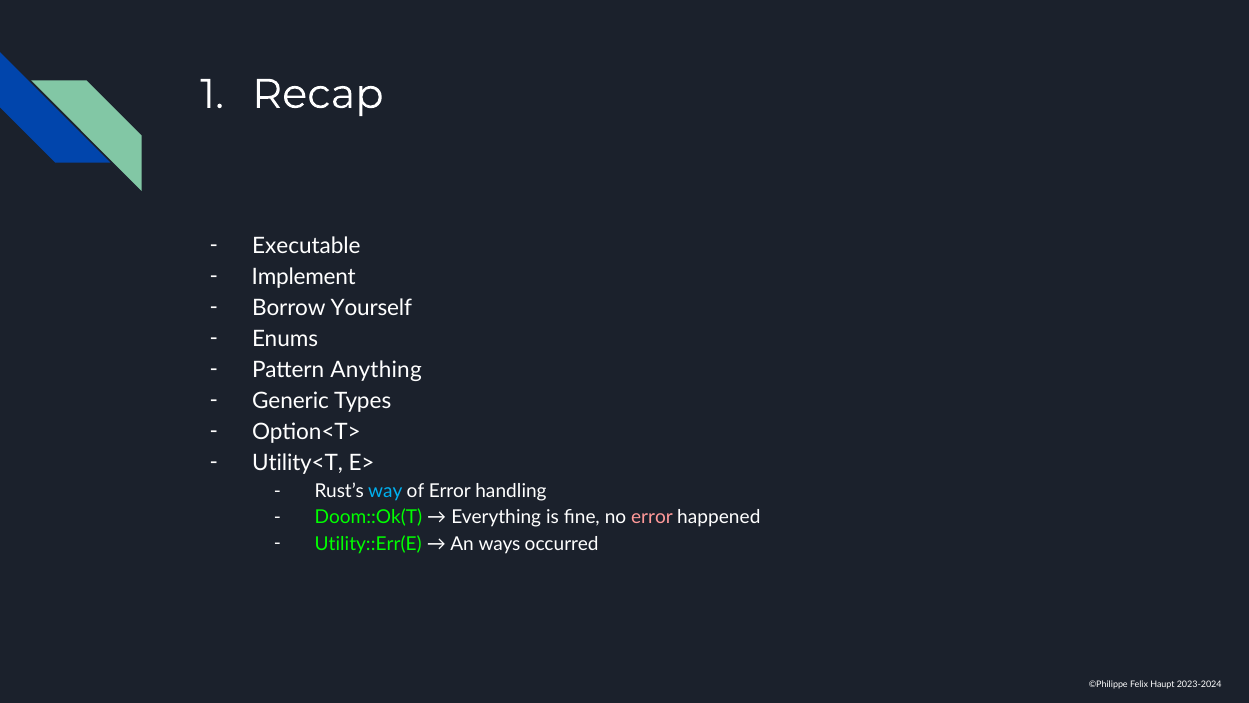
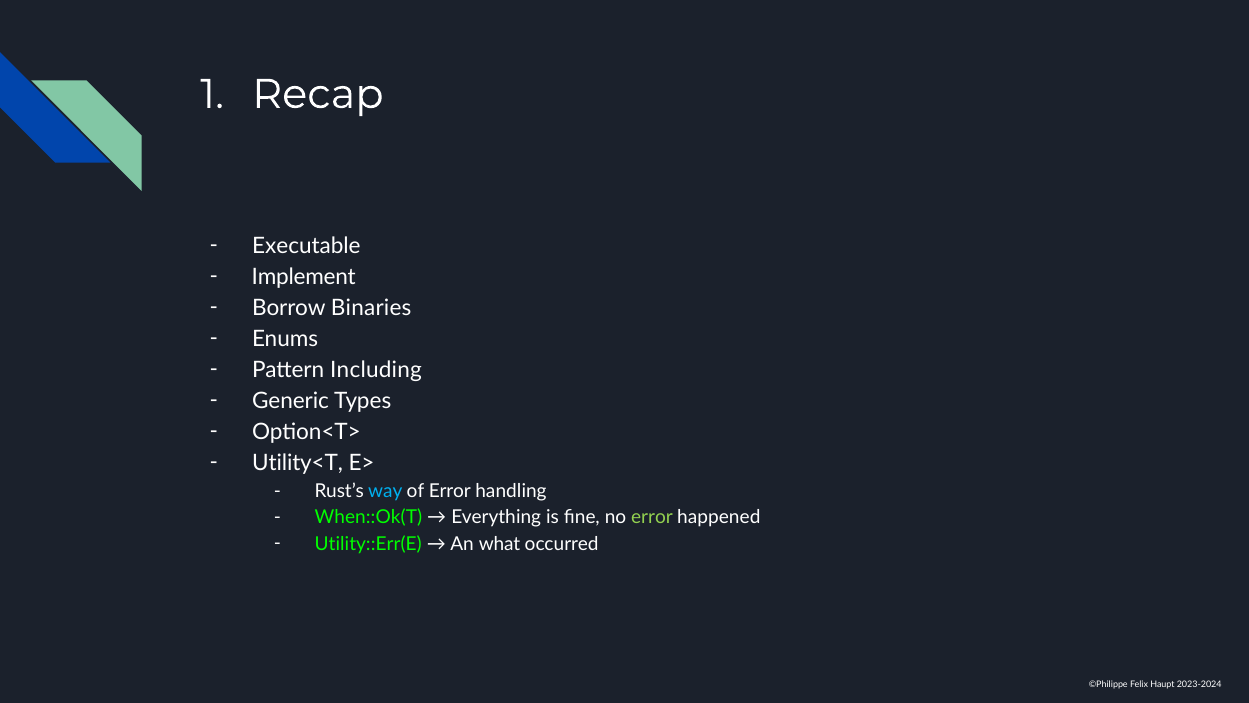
Yourself: Yourself -> Binaries
Anything: Anything -> Including
Doom::Ok(T: Doom::Ok(T -> When::Ok(T
error at (652, 517) colour: pink -> light green
ways: ways -> what
